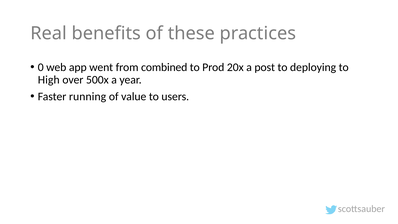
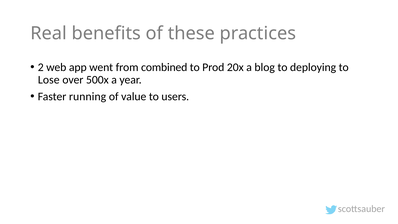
0: 0 -> 2
post: post -> blog
High: High -> Lose
